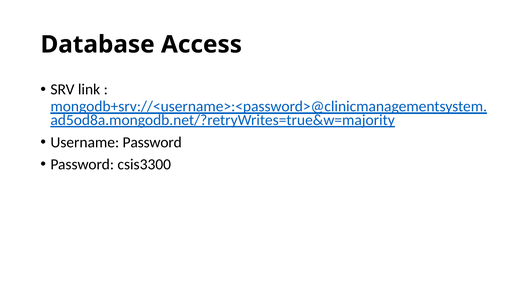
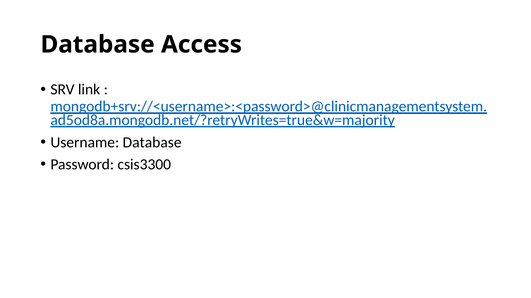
Username Password: Password -> Database
